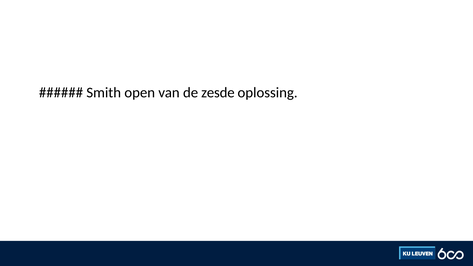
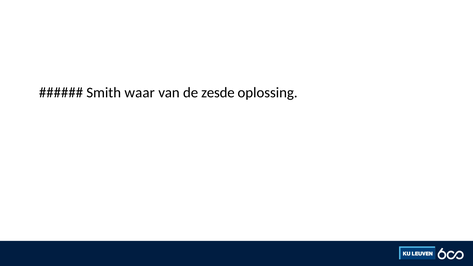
open: open -> waar
